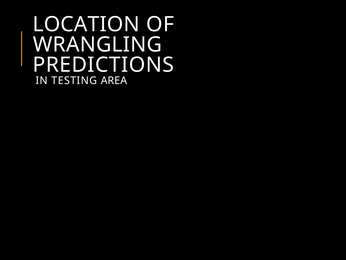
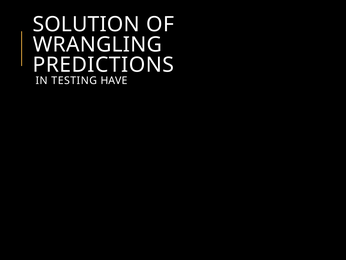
LOCATION: LOCATION -> SOLUTION
AREA: AREA -> HAVE
